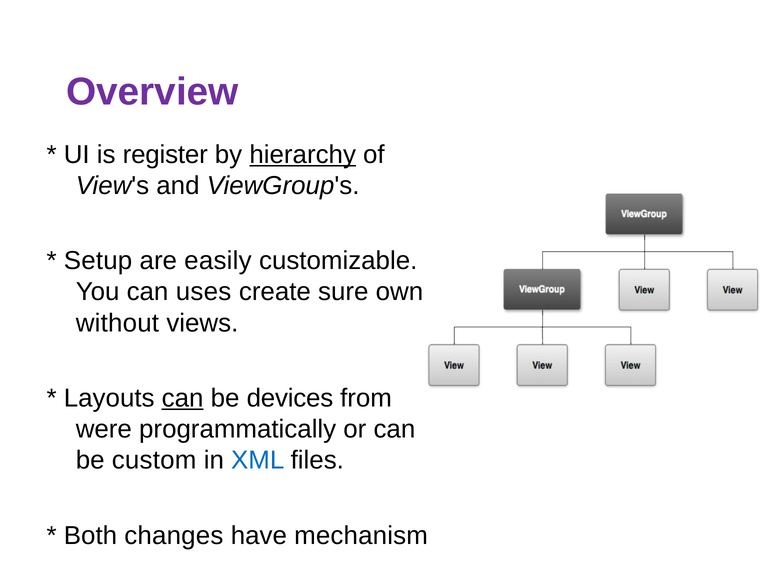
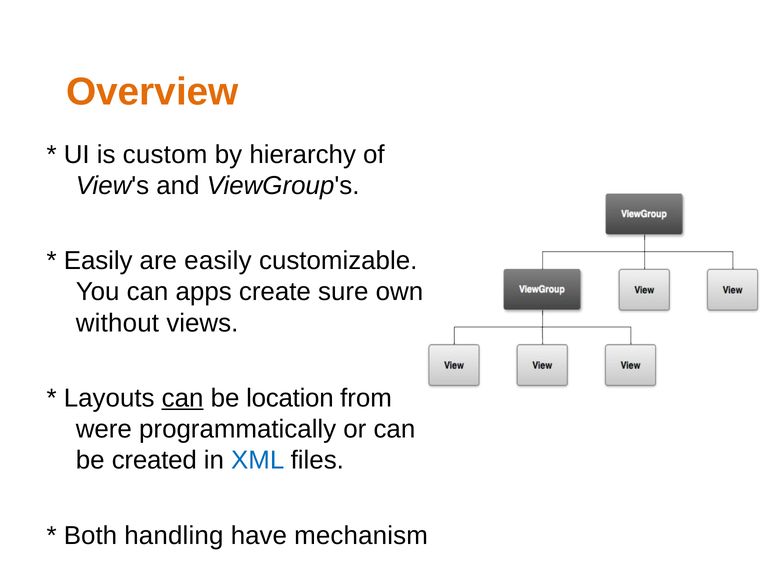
Overview colour: purple -> orange
register: register -> custom
hierarchy underline: present -> none
Setup at (98, 261): Setup -> Easily
uses: uses -> apps
devices: devices -> location
custom: custom -> created
changes: changes -> handling
